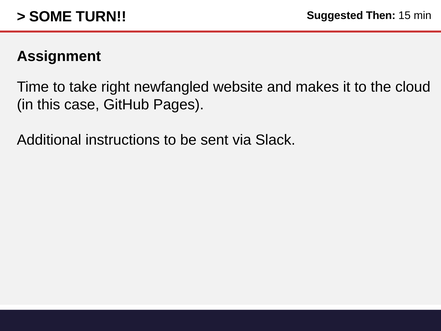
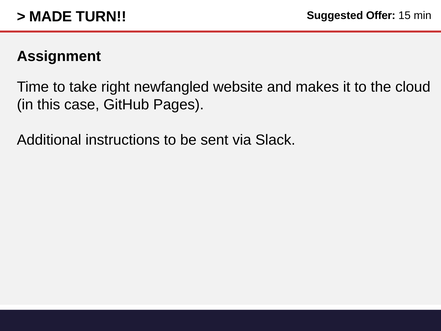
SOME: SOME -> MADE
Then: Then -> Offer
